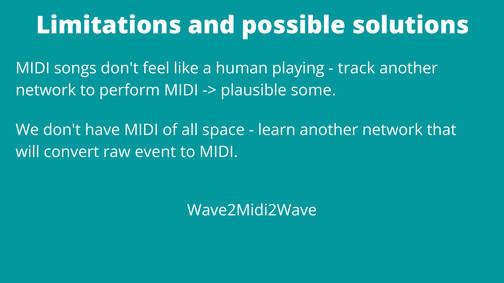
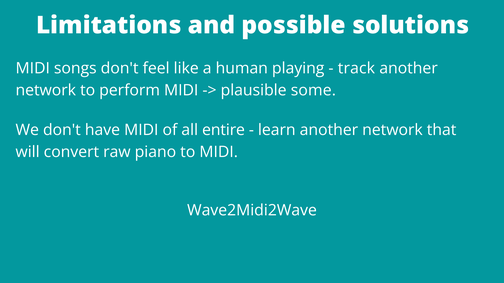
space: space -> entire
event: event -> piano
